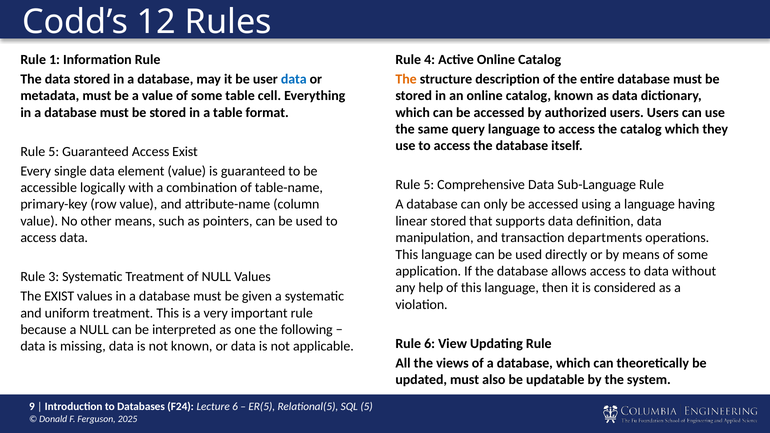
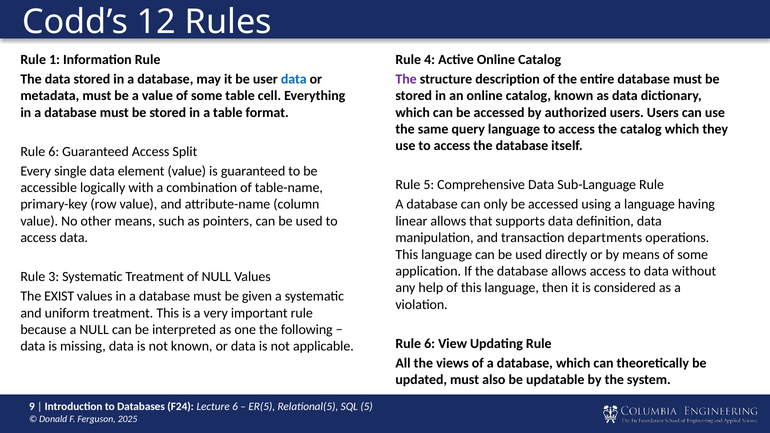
The at (406, 79) colour: orange -> purple
5 at (54, 152): 5 -> 6
Access Exist: Exist -> Split
linear stored: stored -> allows
